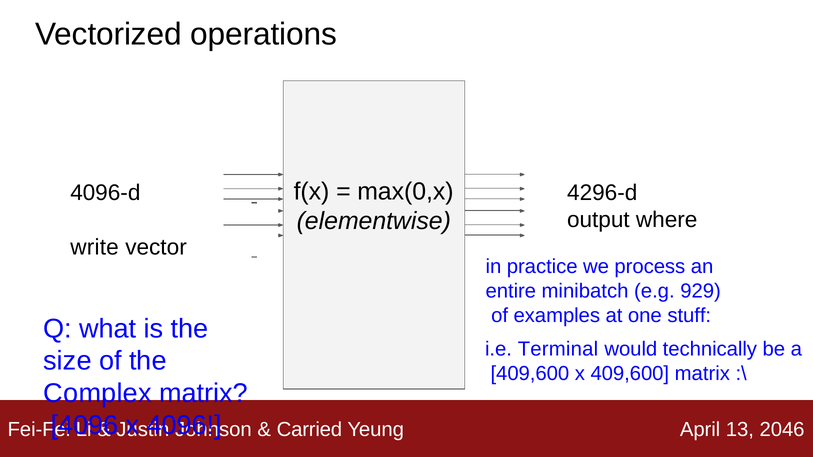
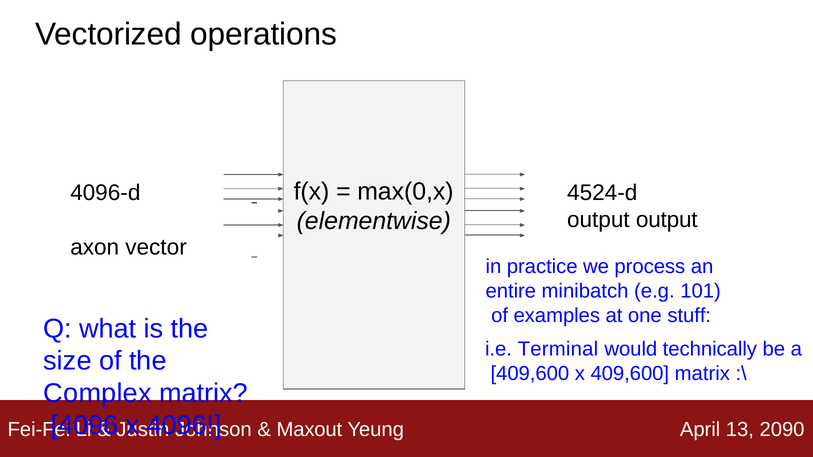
4296-d: 4296-d -> 4524-d
output where: where -> output
write: write -> axon
929: 929 -> 101
Carried: Carried -> Maxout
2046: 2046 -> 2090
